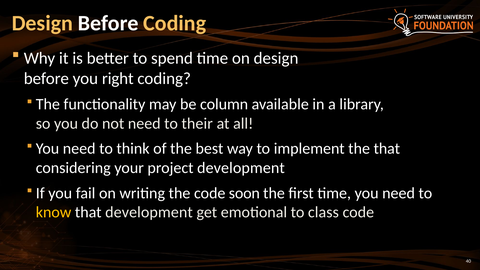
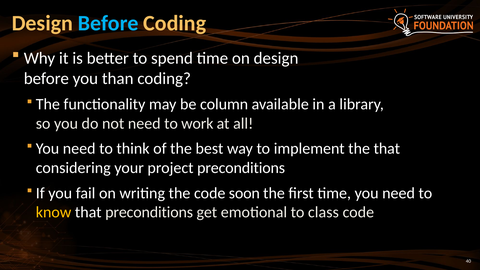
Before at (108, 23) colour: white -> light blue
right: right -> than
their: their -> work
project development: development -> preconditions
that development: development -> preconditions
